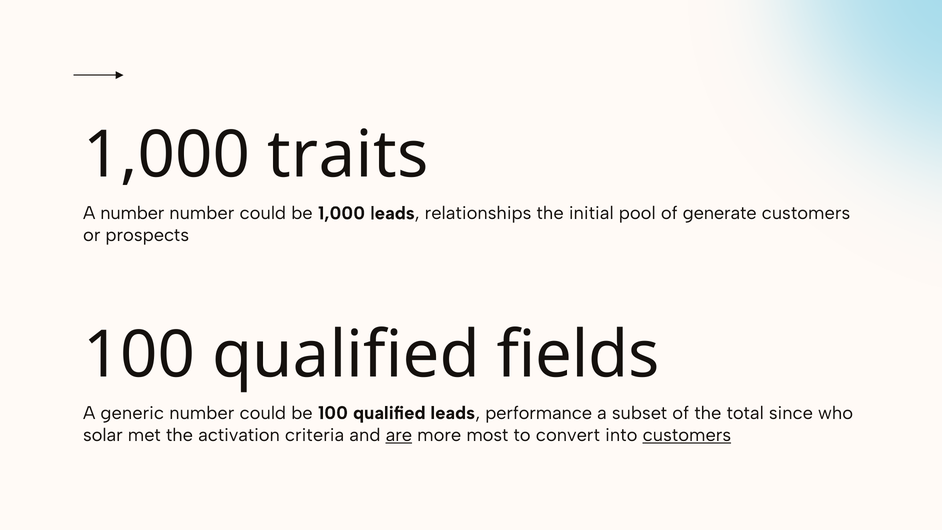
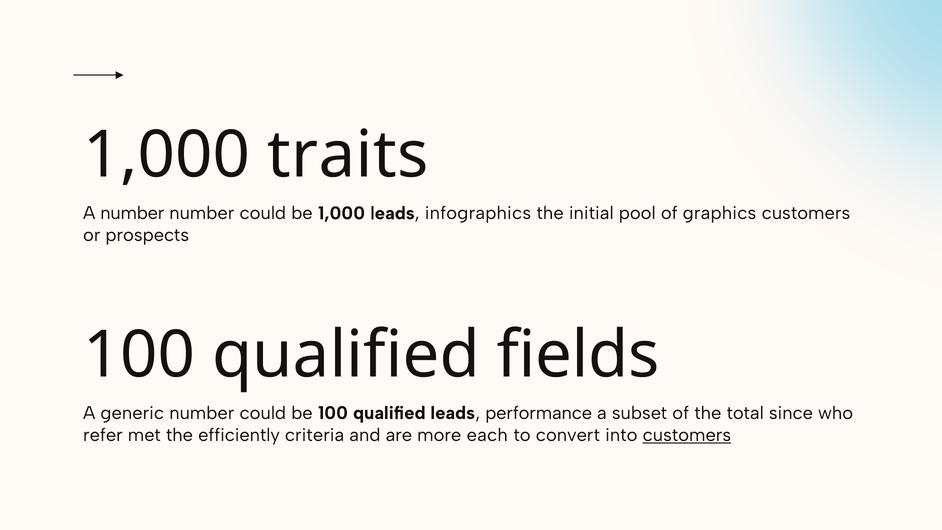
relationships: relationships -> infographics
generate: generate -> graphics
solar: solar -> refer
activation: activation -> efficiently
are underline: present -> none
most: most -> each
